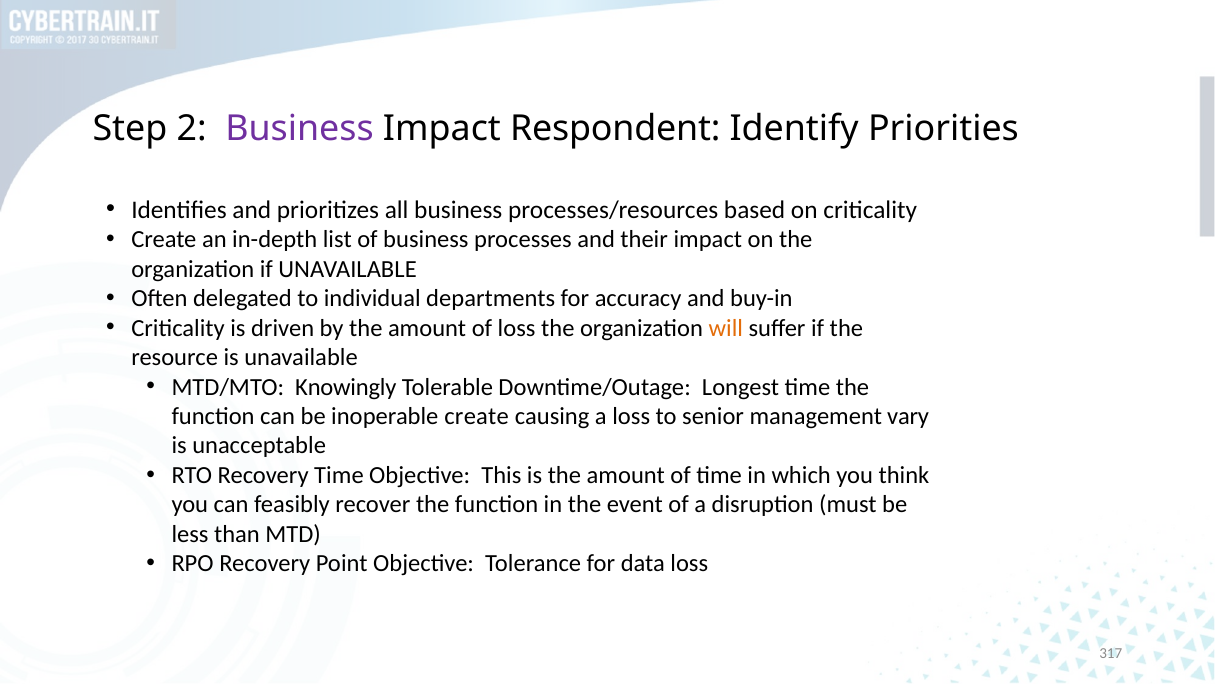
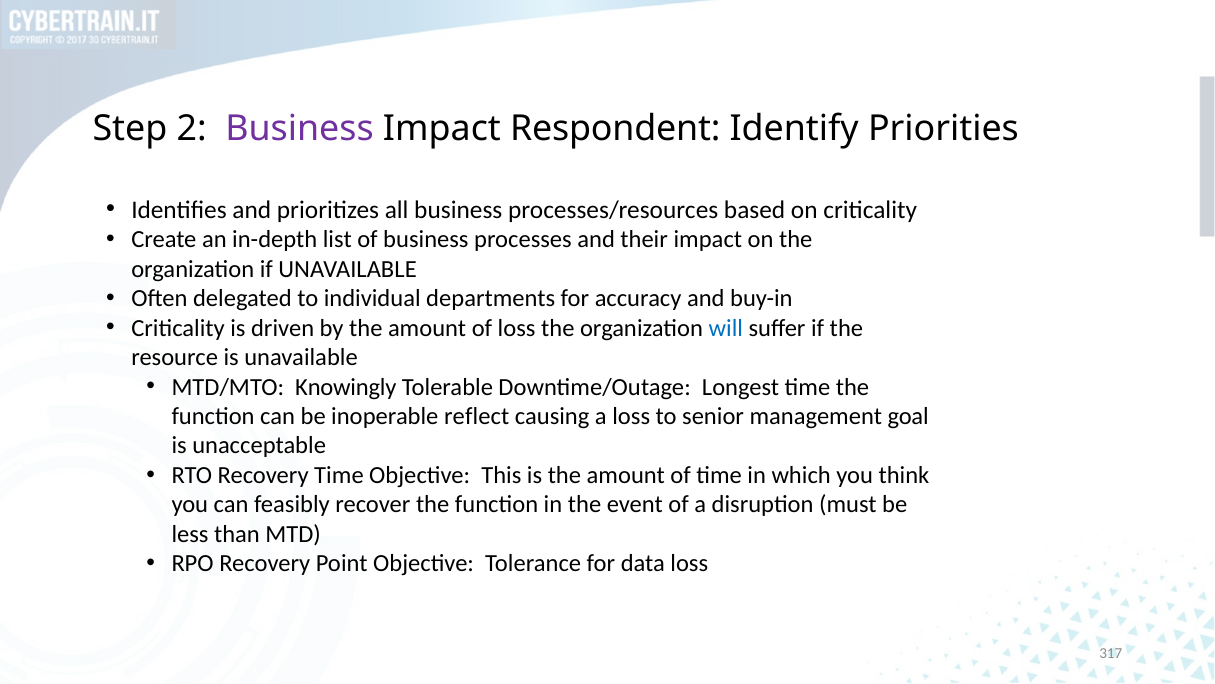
will colour: orange -> blue
inoperable create: create -> reflect
vary: vary -> goal
